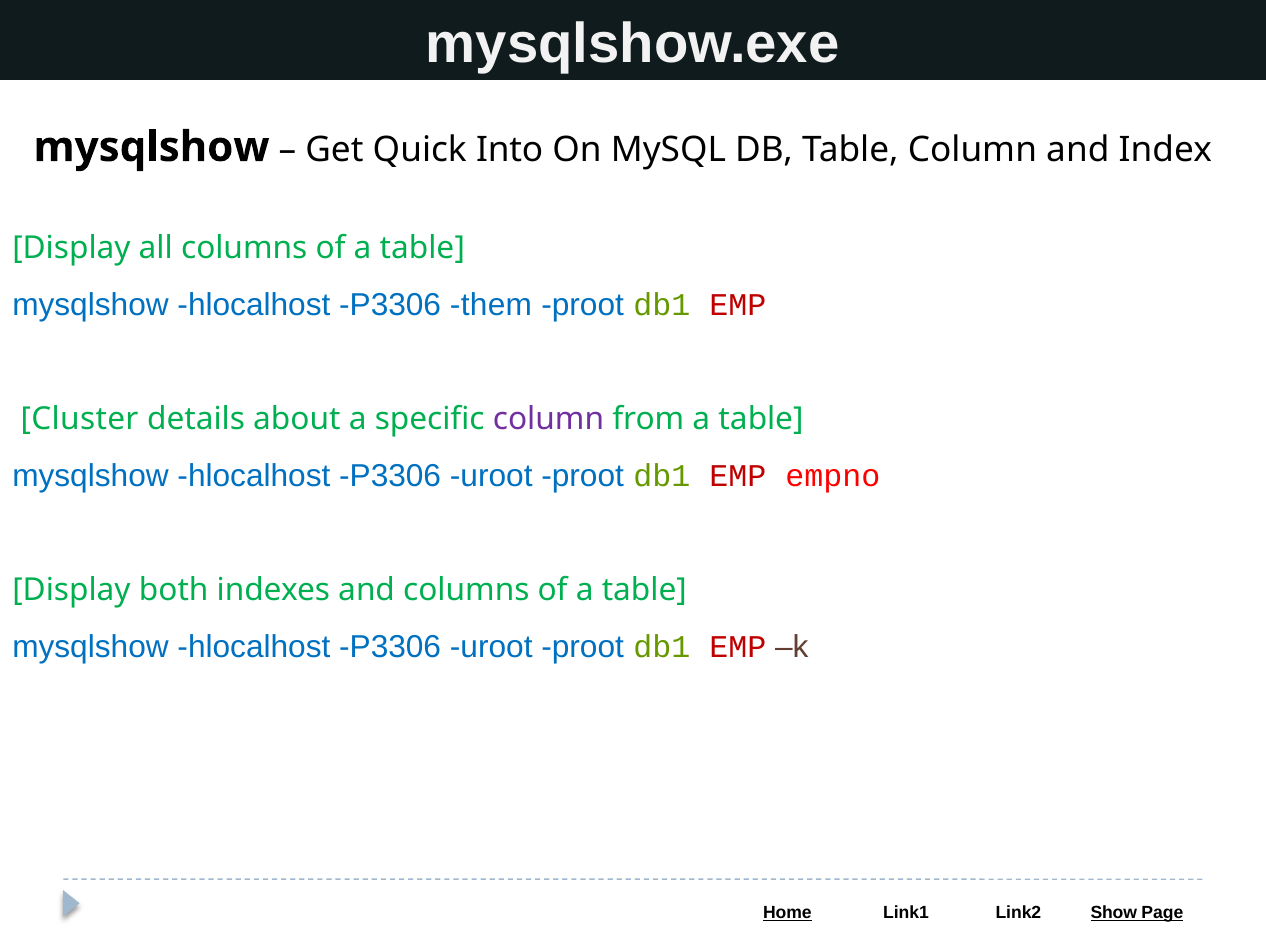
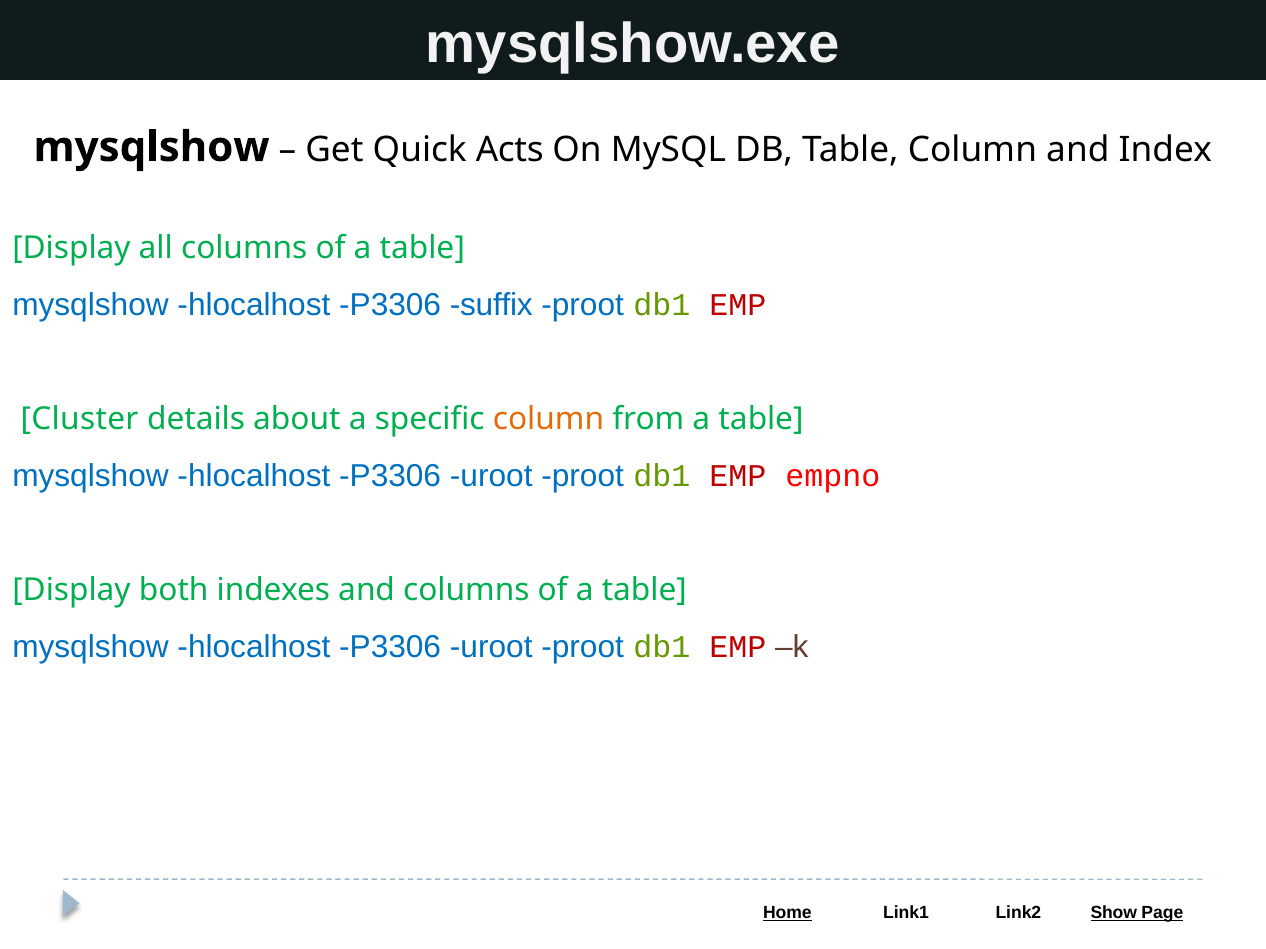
Into: Into -> Acts
them: them -> suffix
column at (548, 419) colour: purple -> orange
